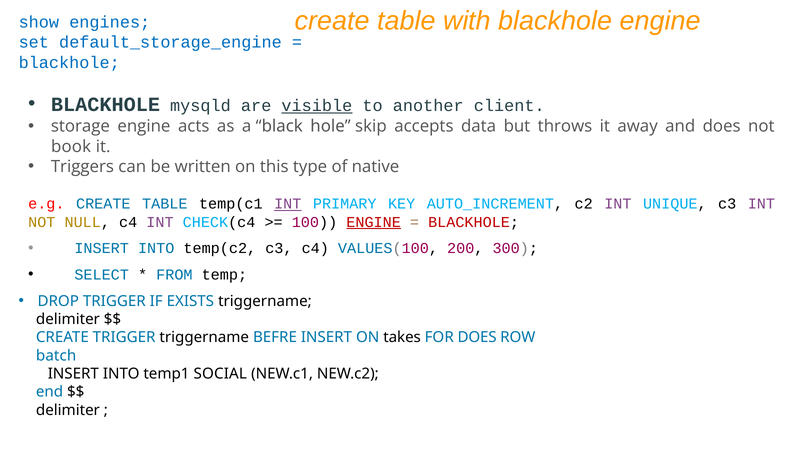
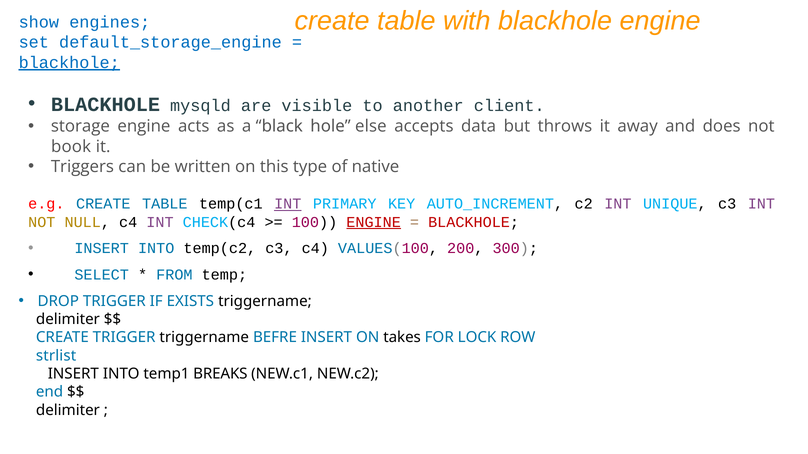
blackhole at (69, 63) underline: none -> present
visible underline: present -> none
skip: skip -> else
FOR DOES: DOES -> LOCK
batch: batch -> strlist
SOCIAL: SOCIAL -> BREAKS
